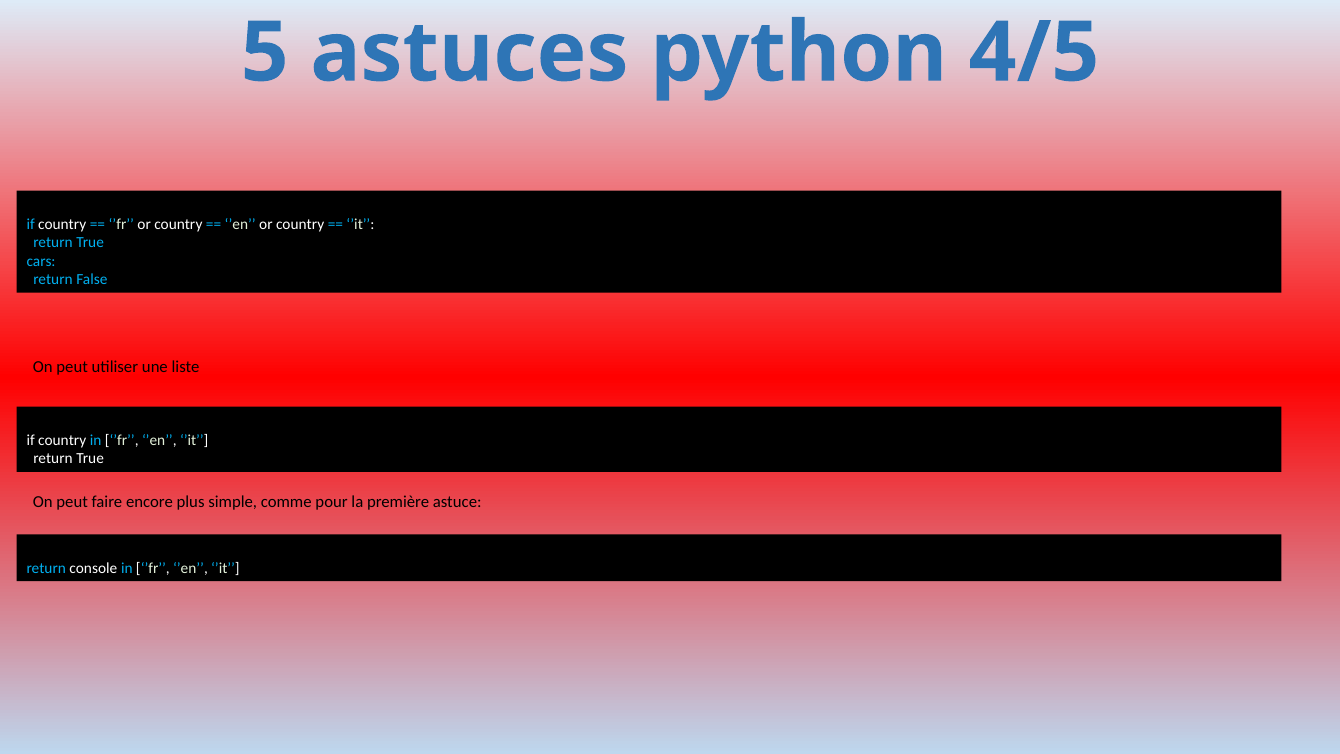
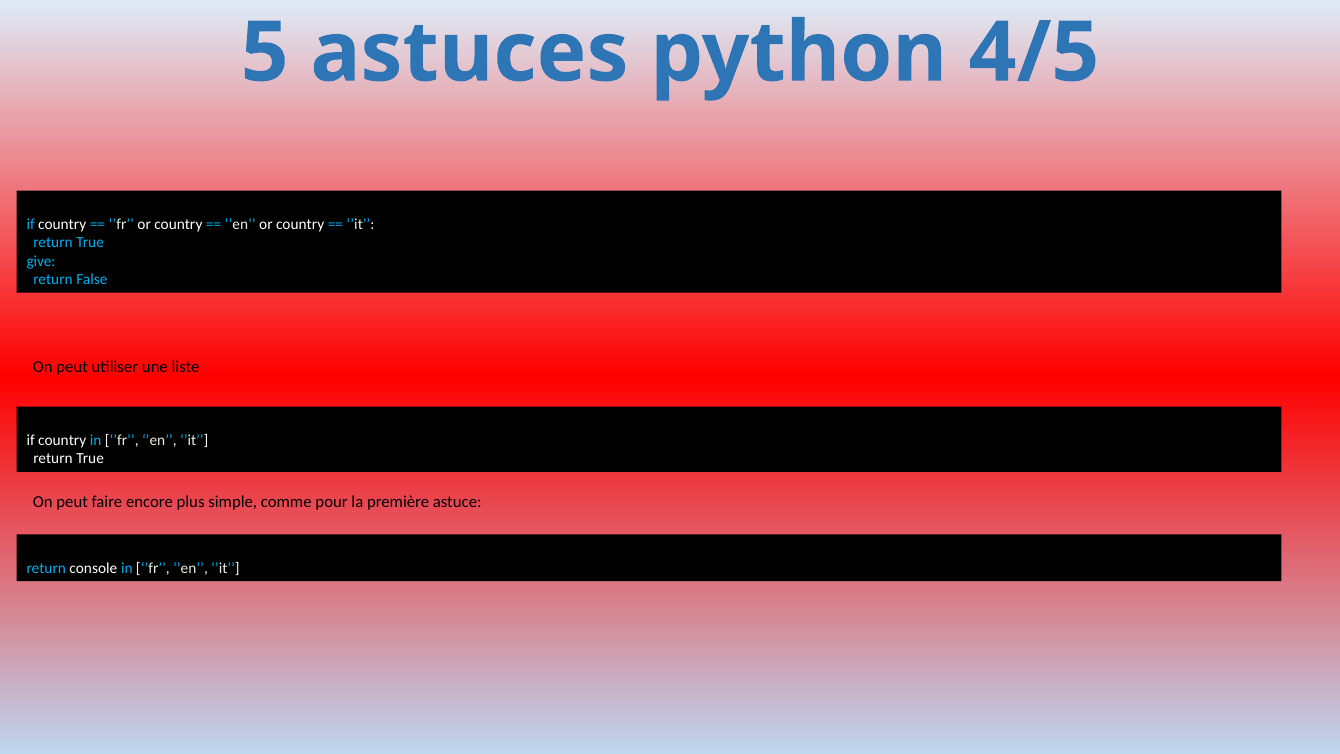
cars: cars -> give
